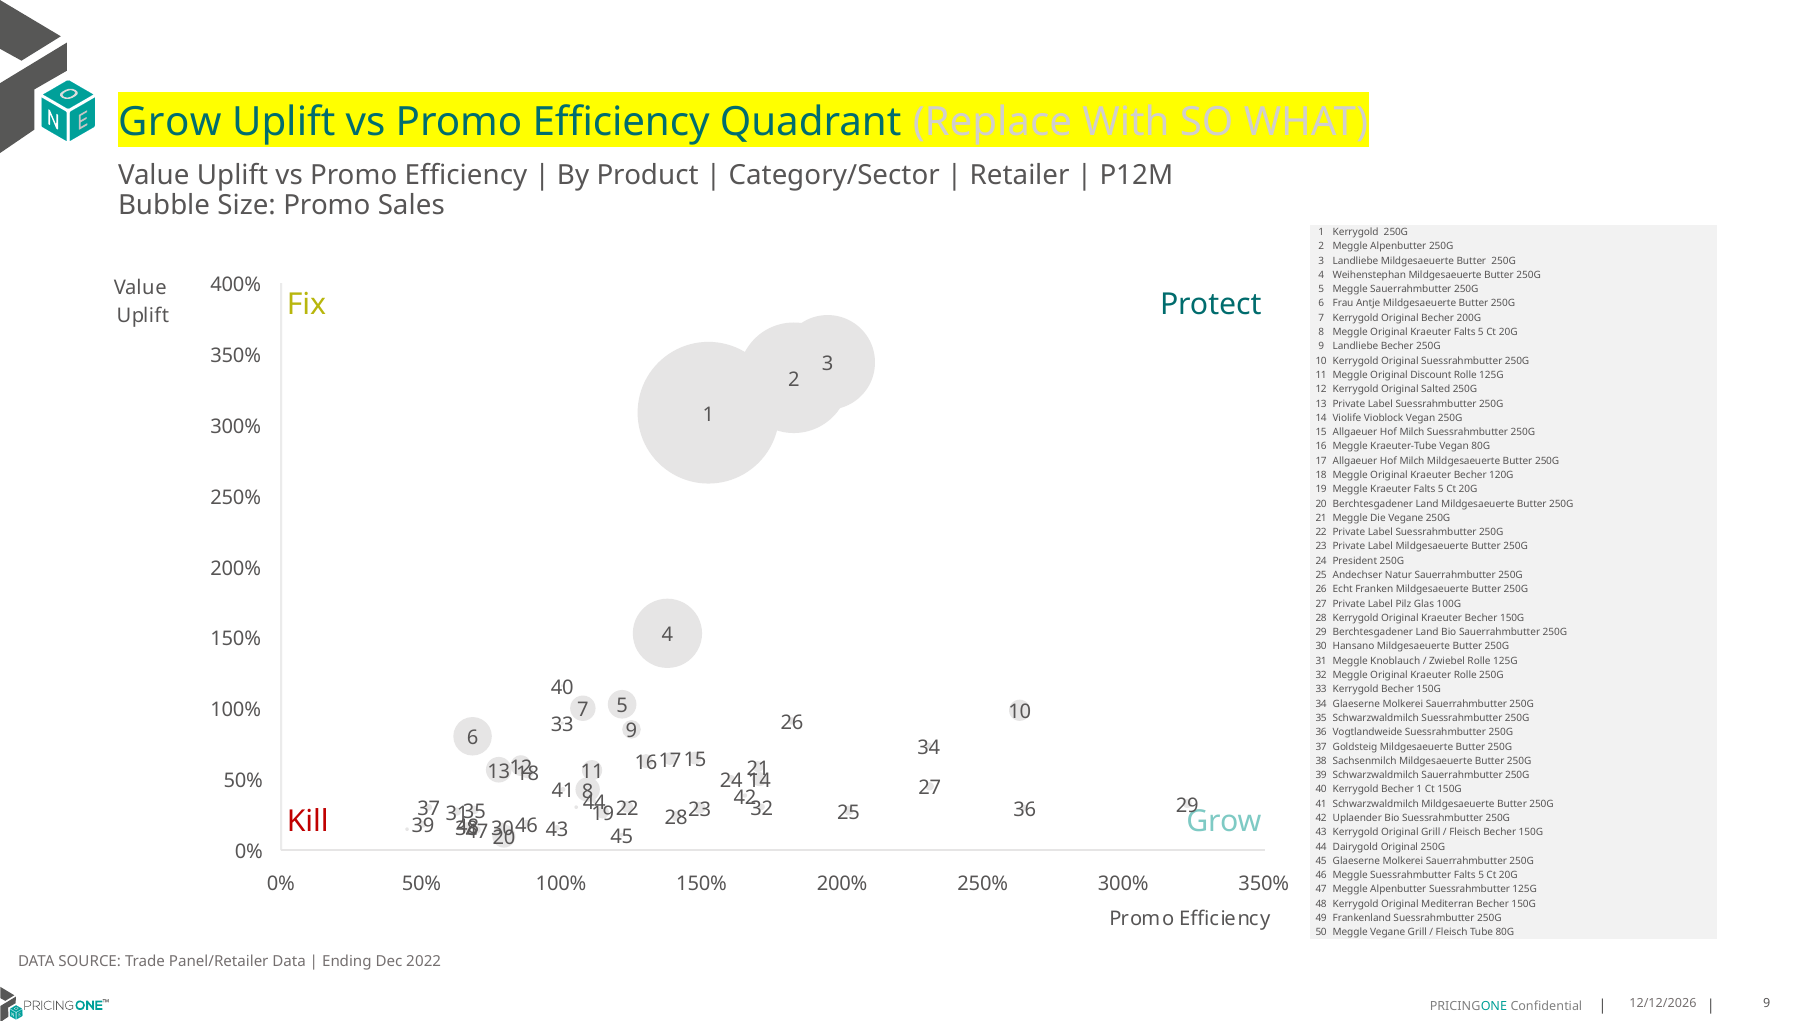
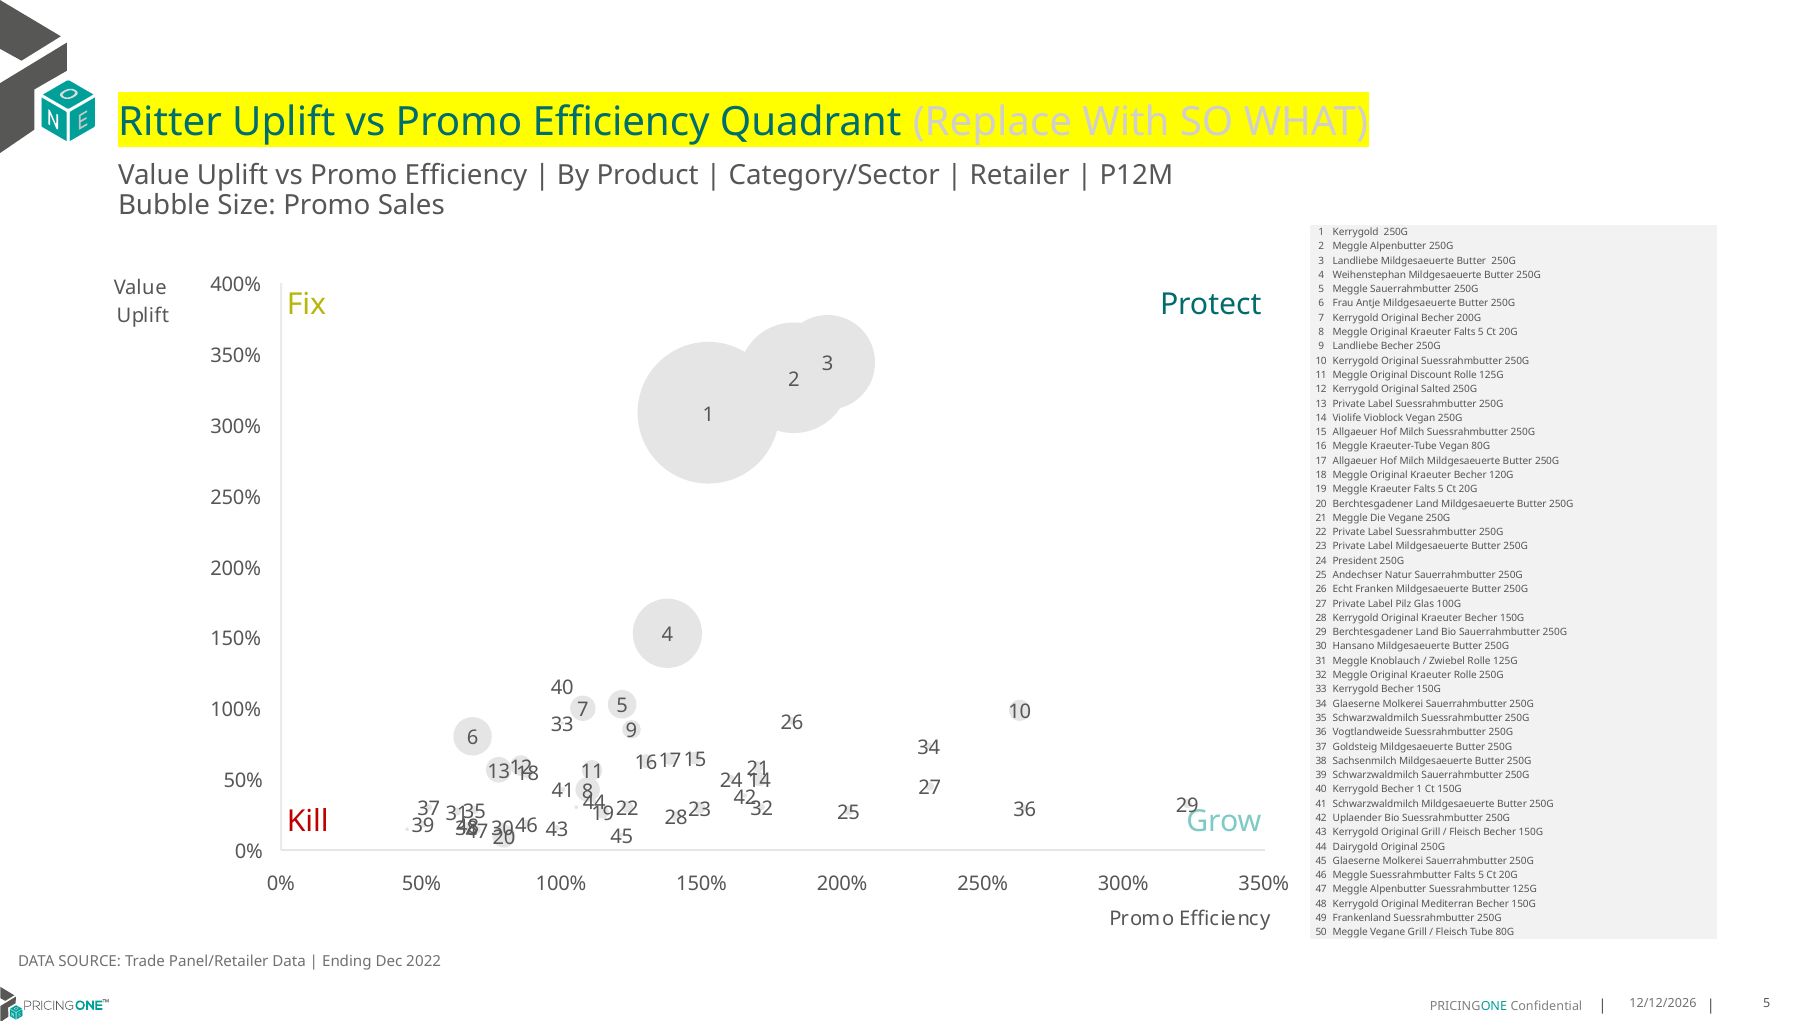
Grow at (170, 122): Grow -> Ritter
9 at (1767, 1004): 9 -> 5
